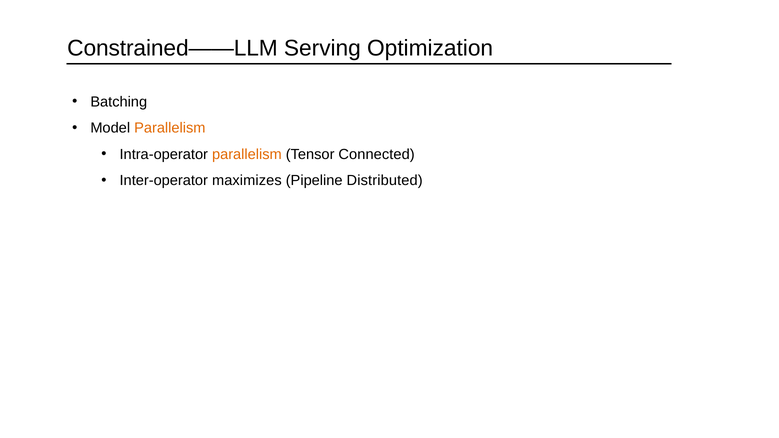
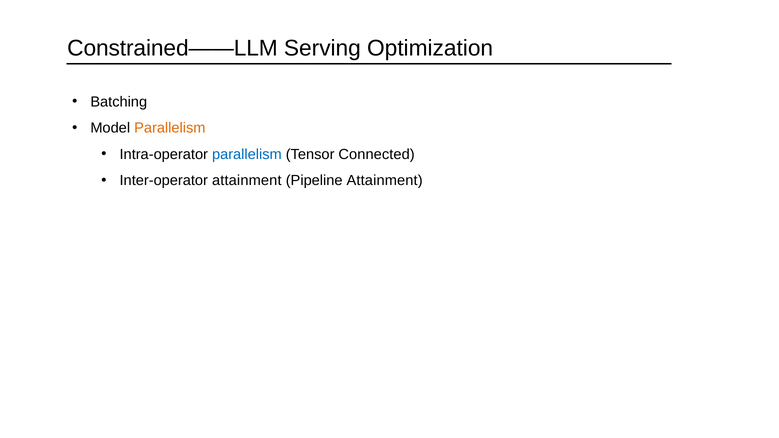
parallelism at (247, 154) colour: orange -> blue
Inter-operator maximizes: maximizes -> attainment
Pipeline Distributed: Distributed -> Attainment
